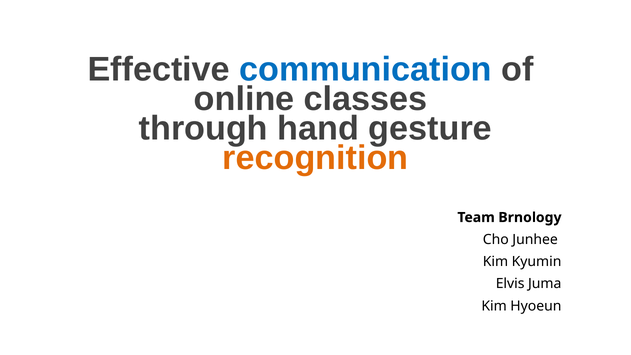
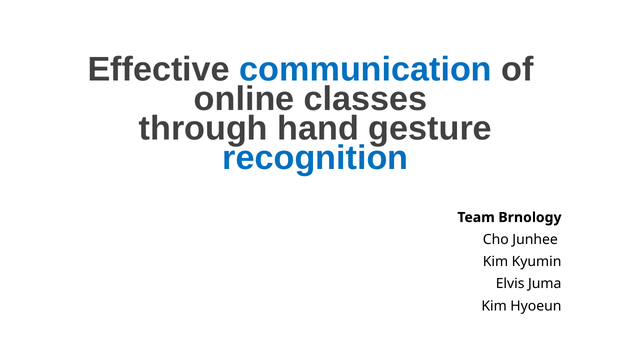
recognition colour: orange -> blue
